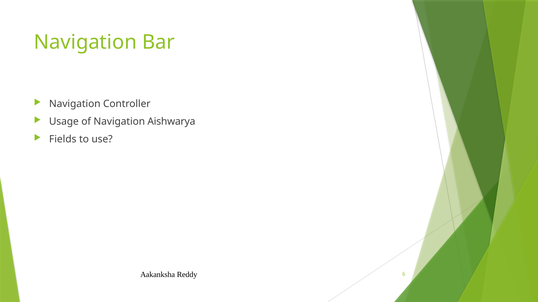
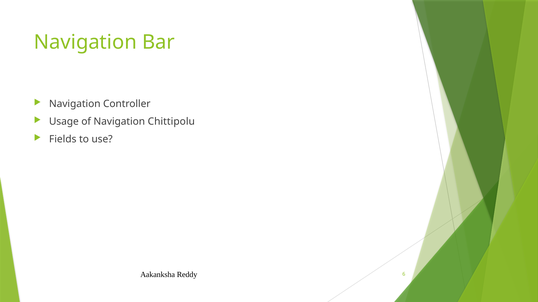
Aishwarya: Aishwarya -> Chittipolu
